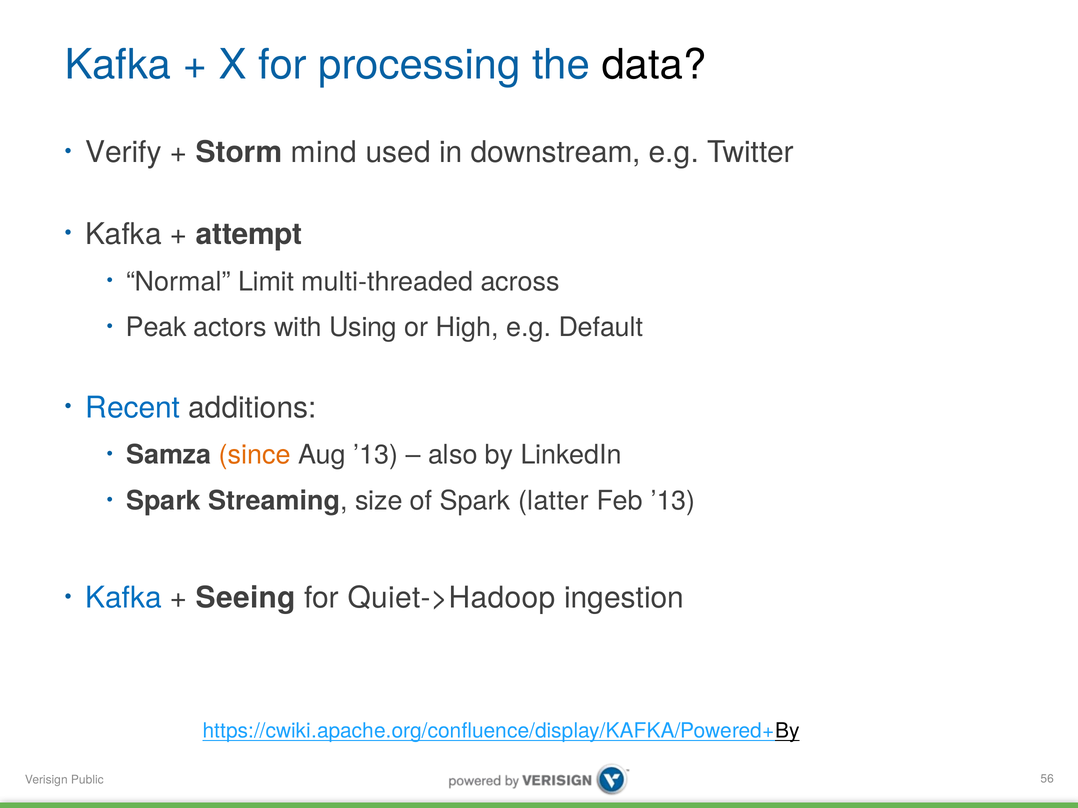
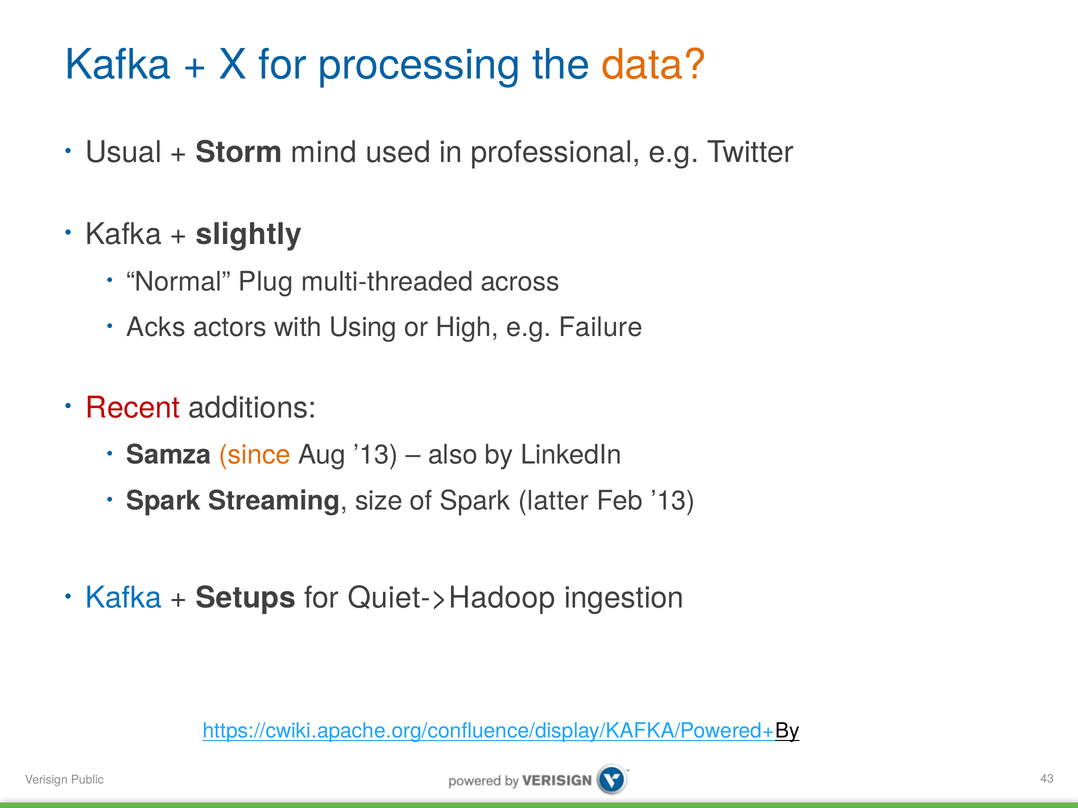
data colour: black -> orange
Verify: Verify -> Usual
downstream: downstream -> professional
attempt: attempt -> slightly
Limit: Limit -> Plug
Peak: Peak -> Acks
Default: Default -> Failure
Recent colour: blue -> red
Seeing: Seeing -> Setups
56: 56 -> 43
